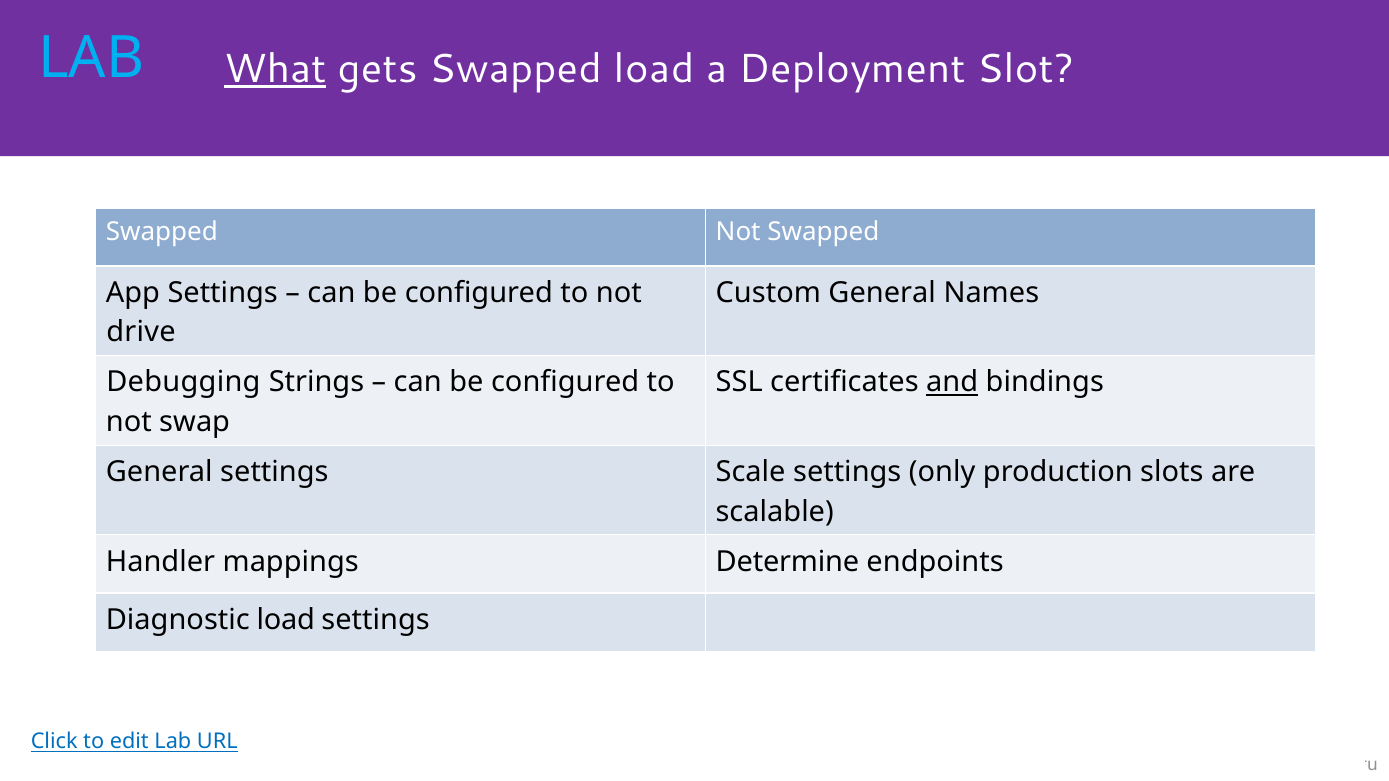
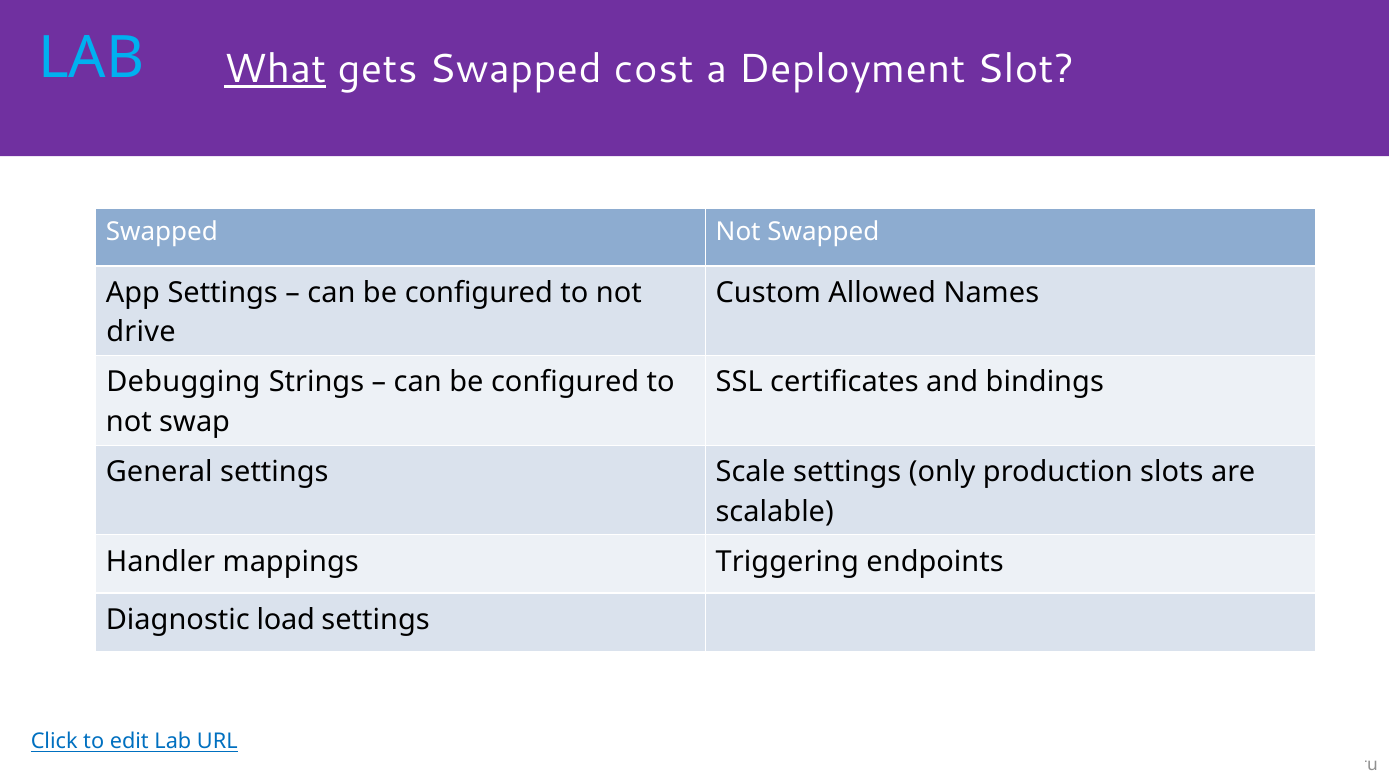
Swapped load: load -> cost
Custom General: General -> Allowed
and underline: present -> none
Determine: Determine -> Triggering
